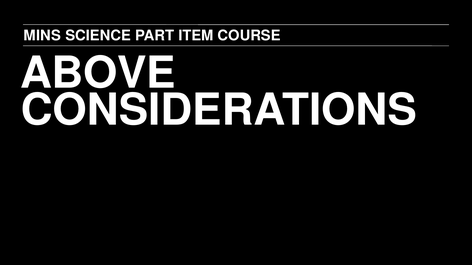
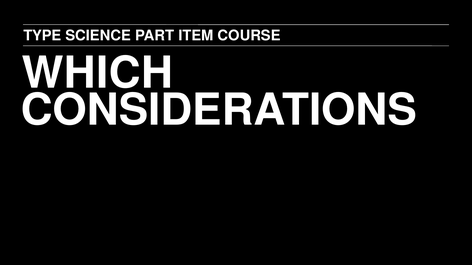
MINS: MINS -> TYPE
ABOVE: ABOVE -> WHICH
